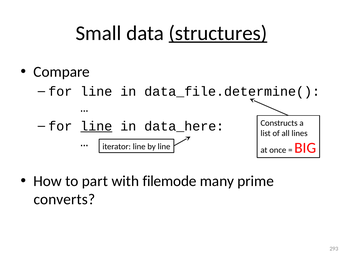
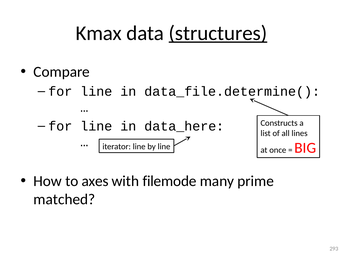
Small: Small -> Kmax
line at (96, 126) underline: present -> none
part: part -> axes
converts: converts -> matched
